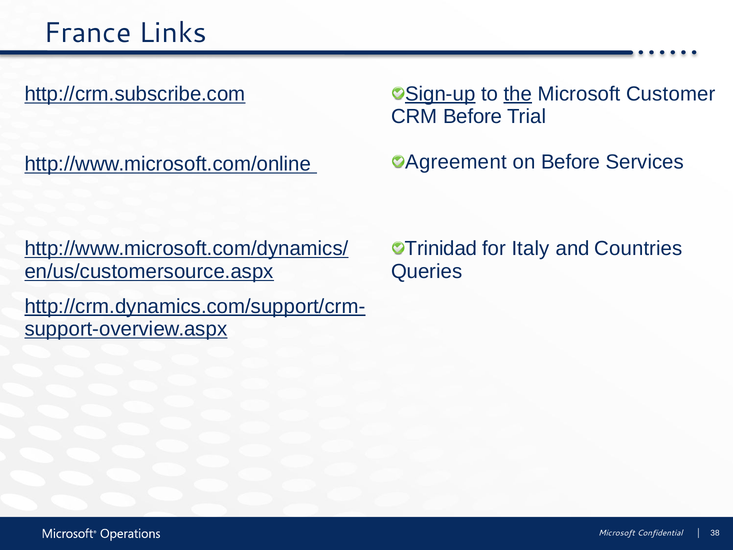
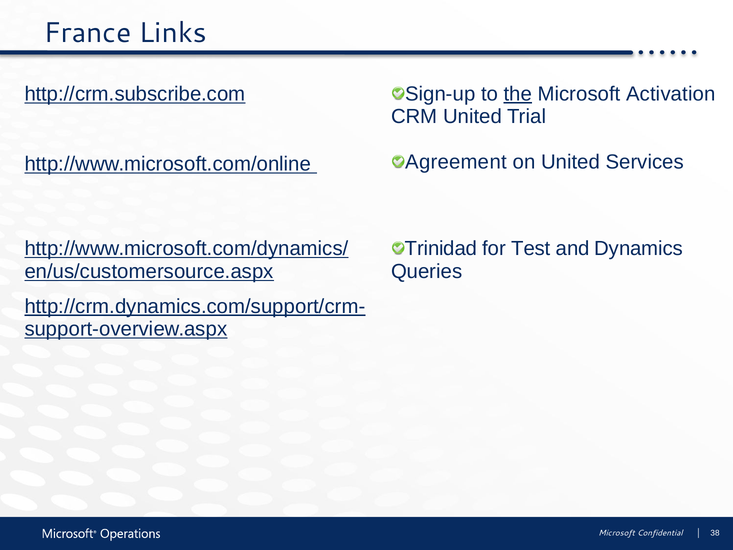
Sign-up underline: present -> none
Customer: Customer -> Activation
CRM Before: Before -> United
on Before: Before -> United
Italy: Italy -> Test
Countries: Countries -> Dynamics
